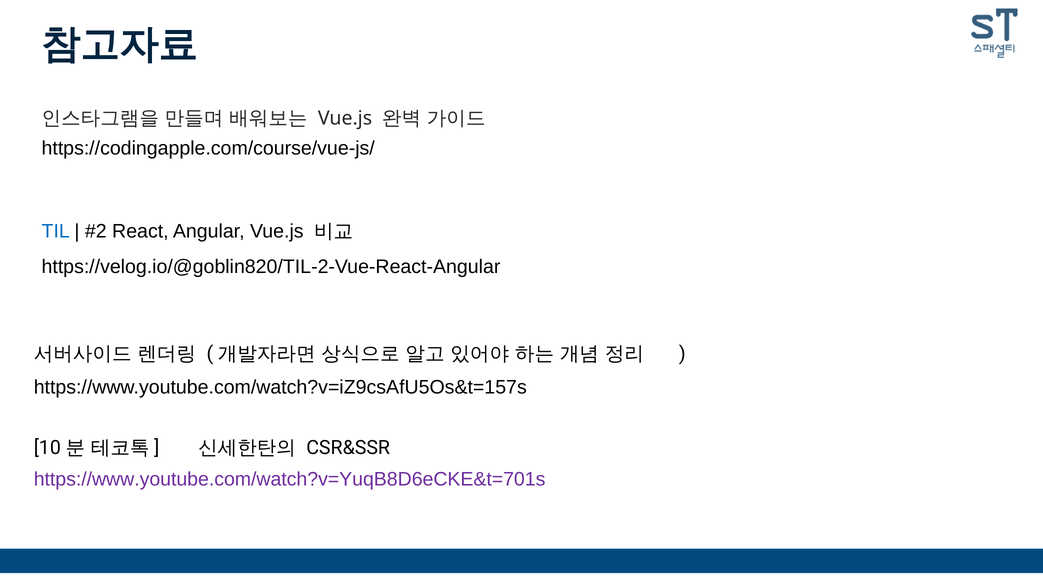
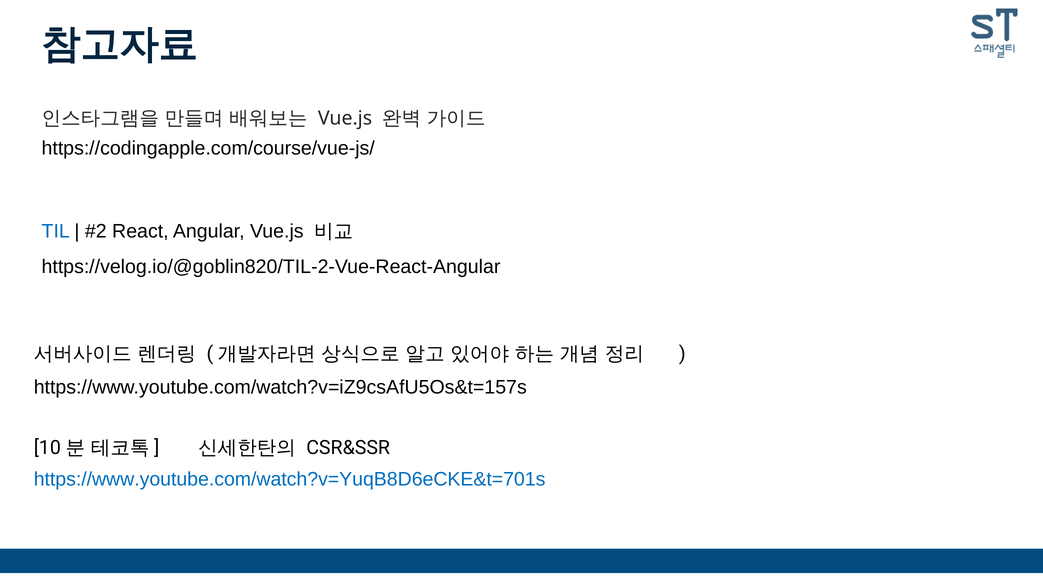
https://www.youtube.com/watch?v=YuqB8D6eCKE&t=701s colour: purple -> blue
